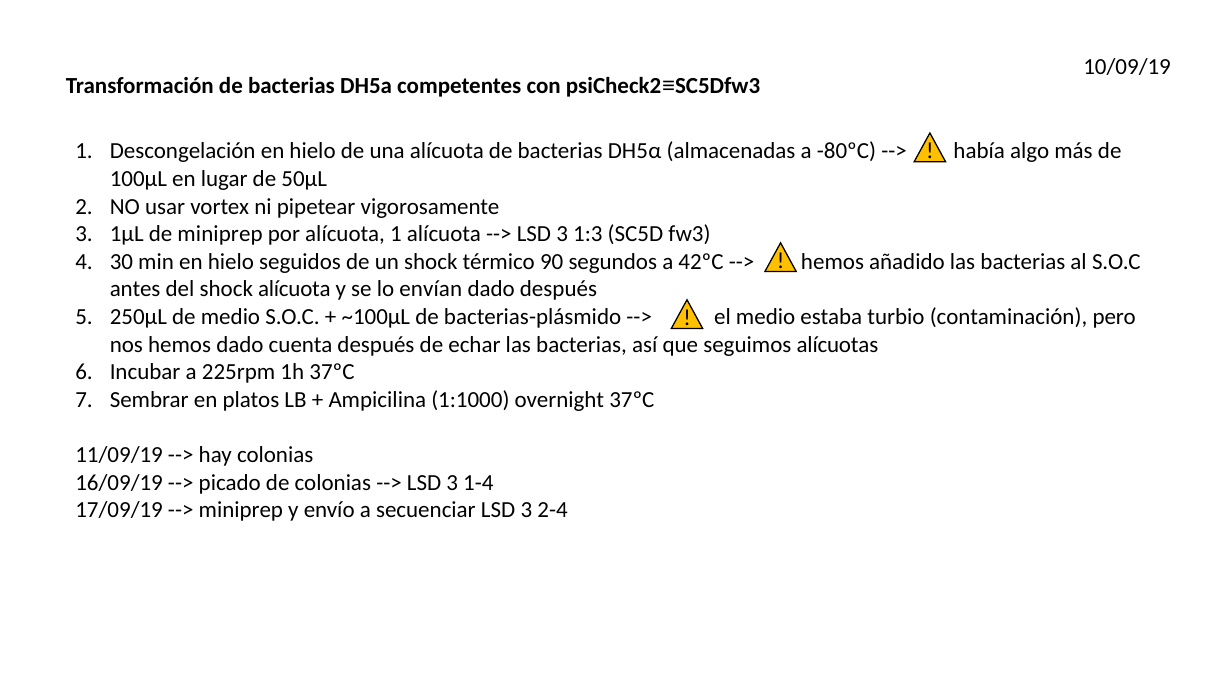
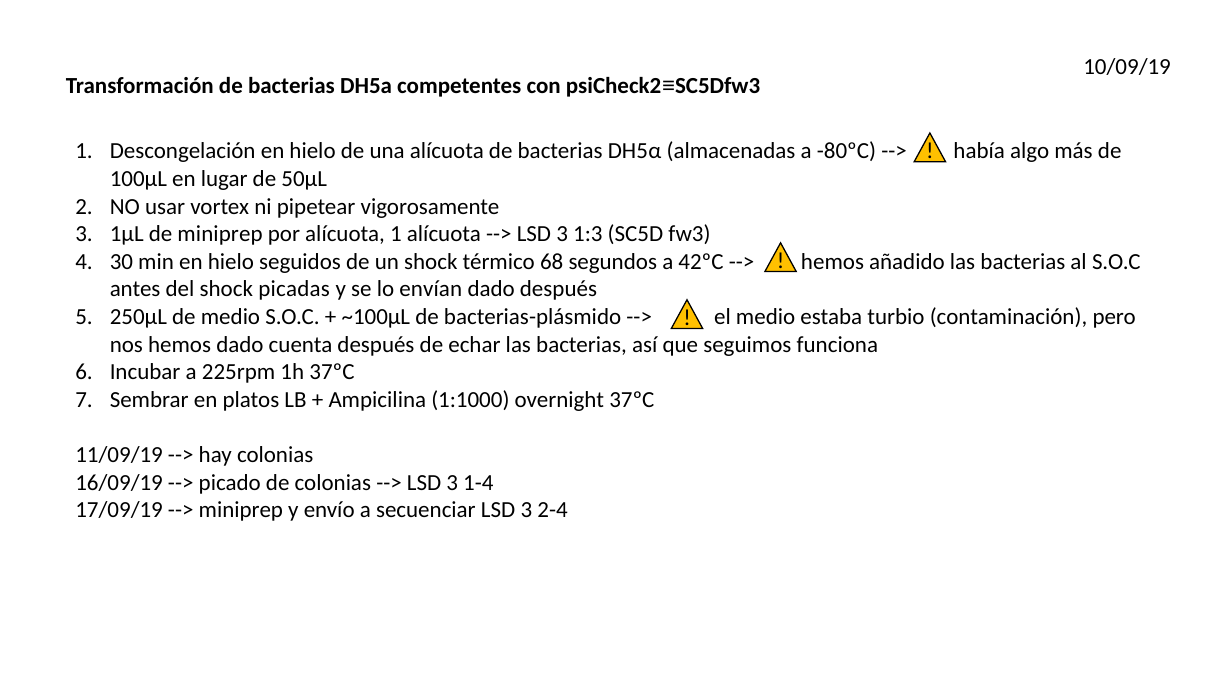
90: 90 -> 68
shock alícuota: alícuota -> picadas
alícuotas: alícuotas -> funciona
